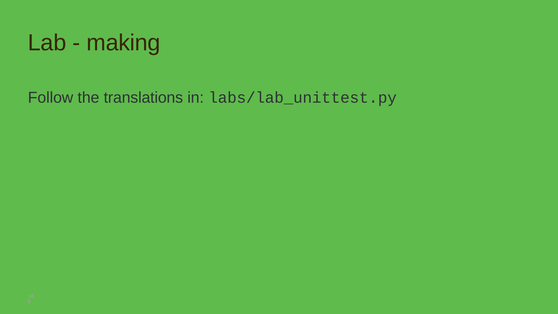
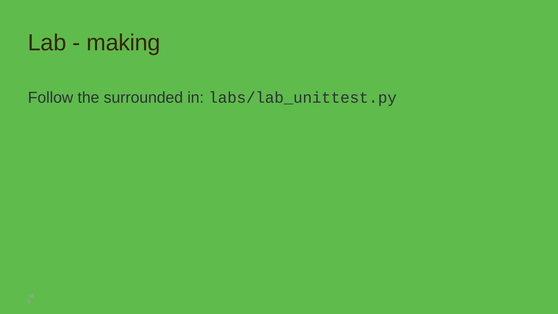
translations: translations -> surrounded
